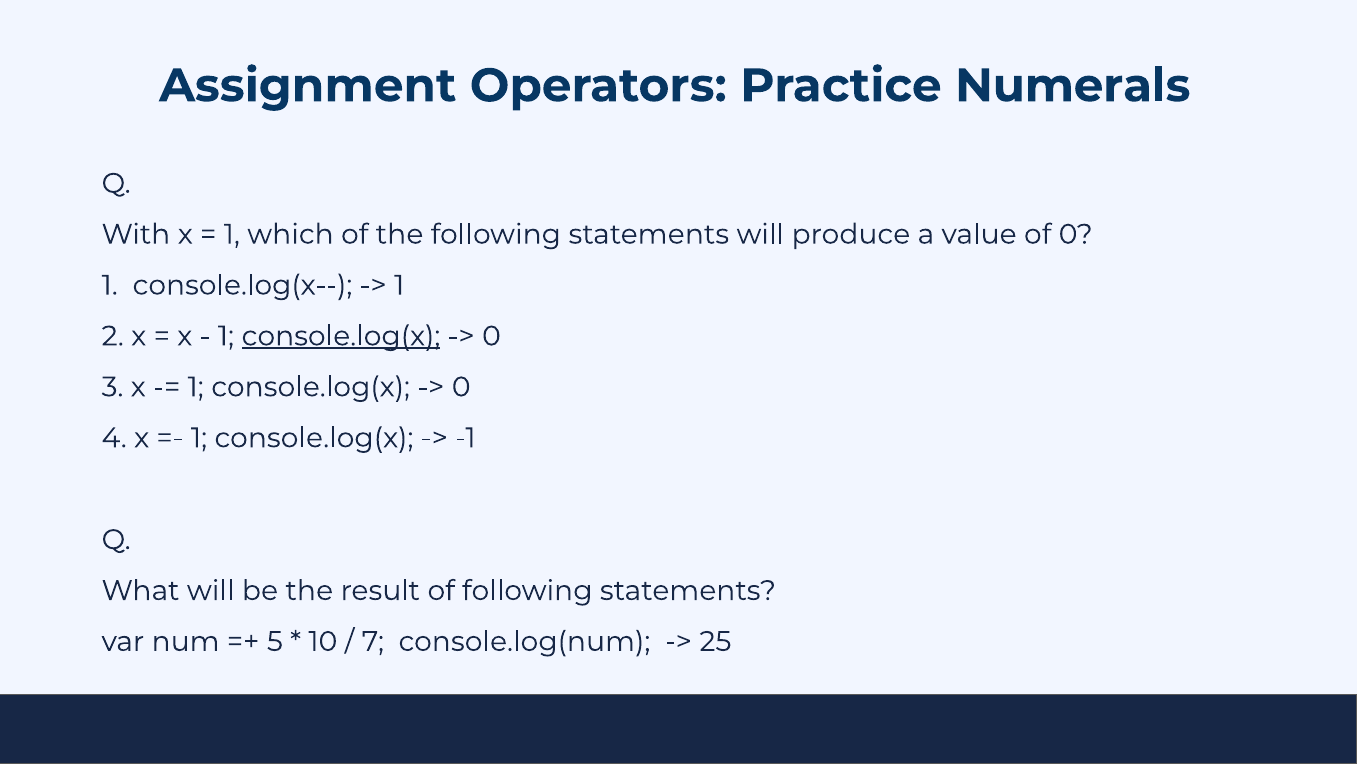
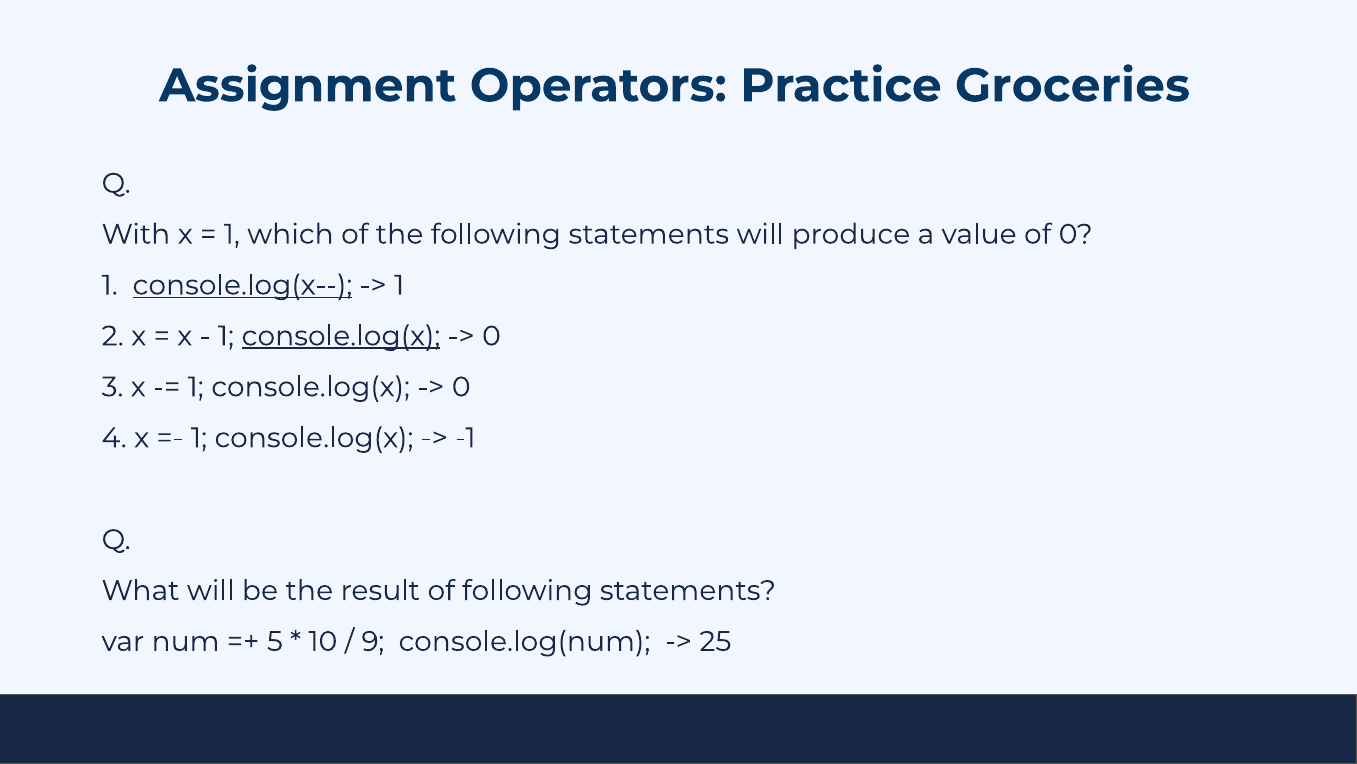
Numerals: Numerals -> Groceries
console.log(x-- underline: none -> present
7: 7 -> 9
